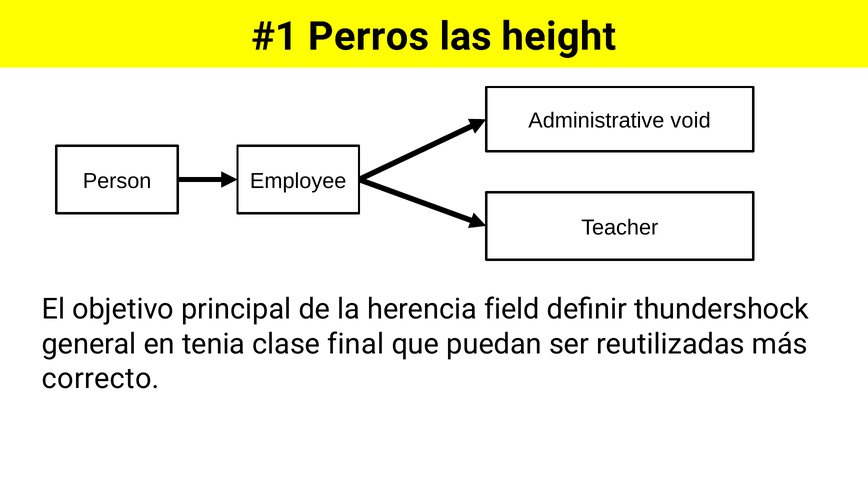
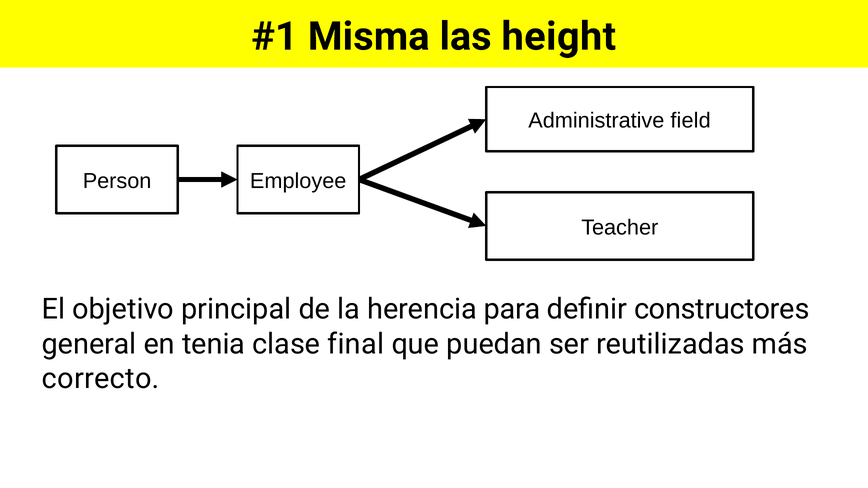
Perros: Perros -> Misma
void: void -> field
field: field -> para
thundershock: thundershock -> constructores
